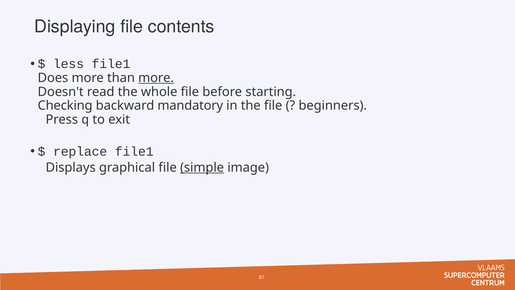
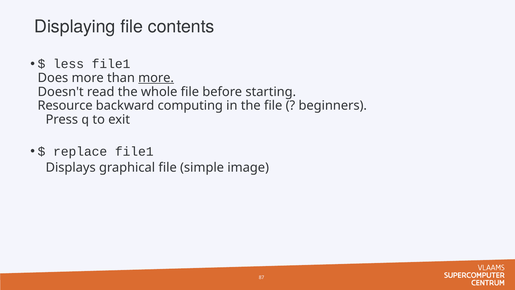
Checking: Checking -> Resource
mandatory: mandatory -> computing
simple underline: present -> none
